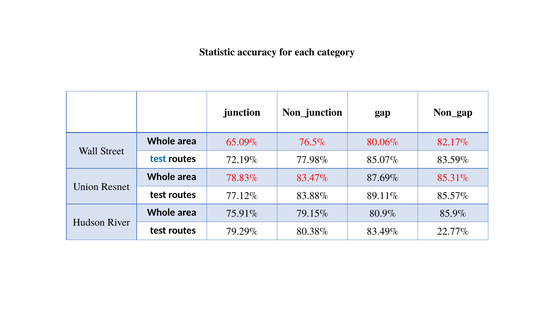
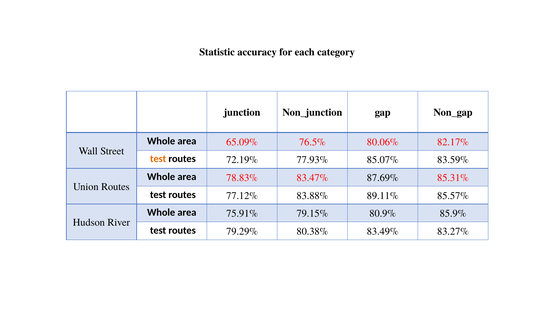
test at (158, 159) colour: blue -> orange
77.98%: 77.98% -> 77.93%
Union Resnet: Resnet -> Routes
22.77%: 22.77% -> 83.27%
